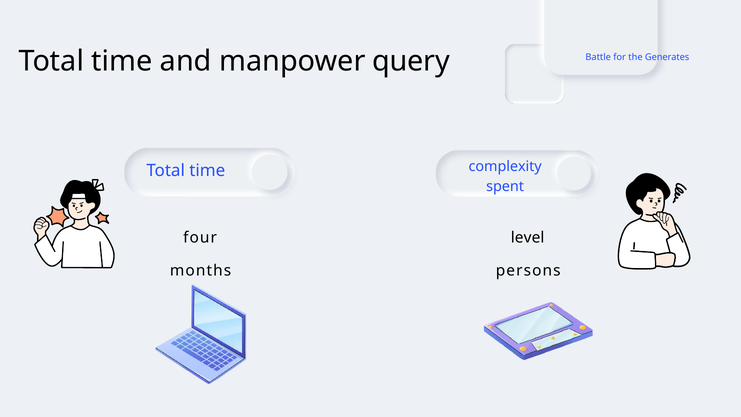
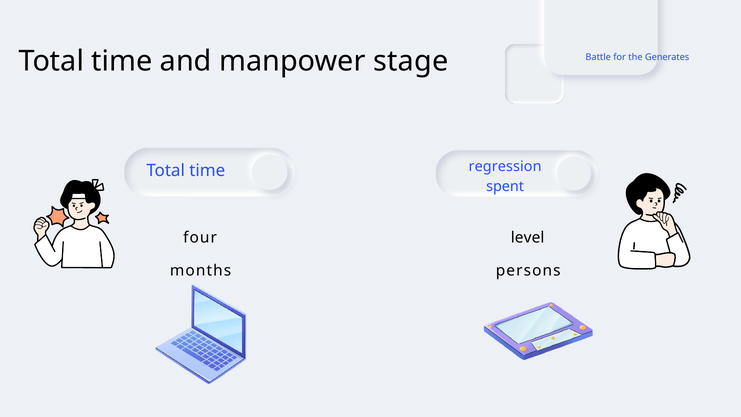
query: query -> stage
complexity: complexity -> regression
